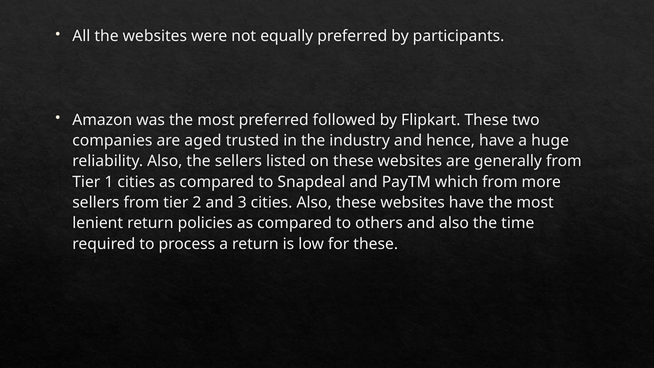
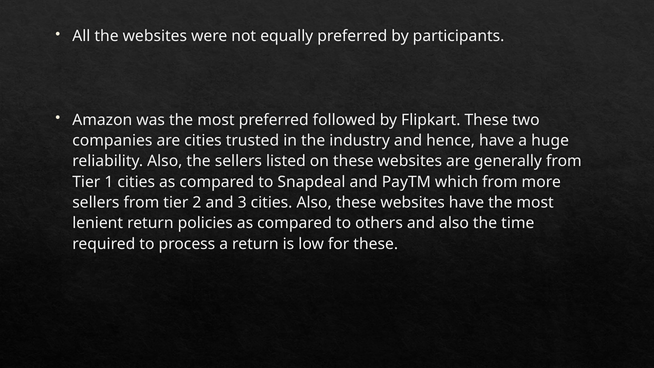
are aged: aged -> cities
